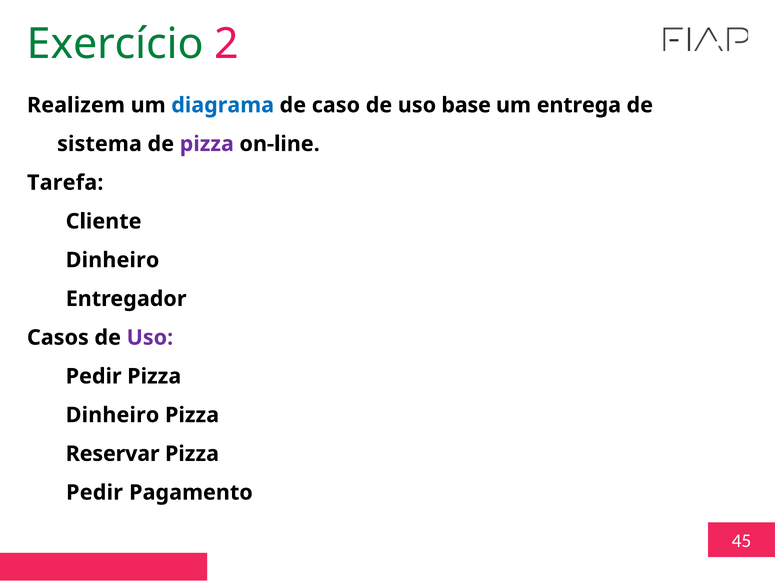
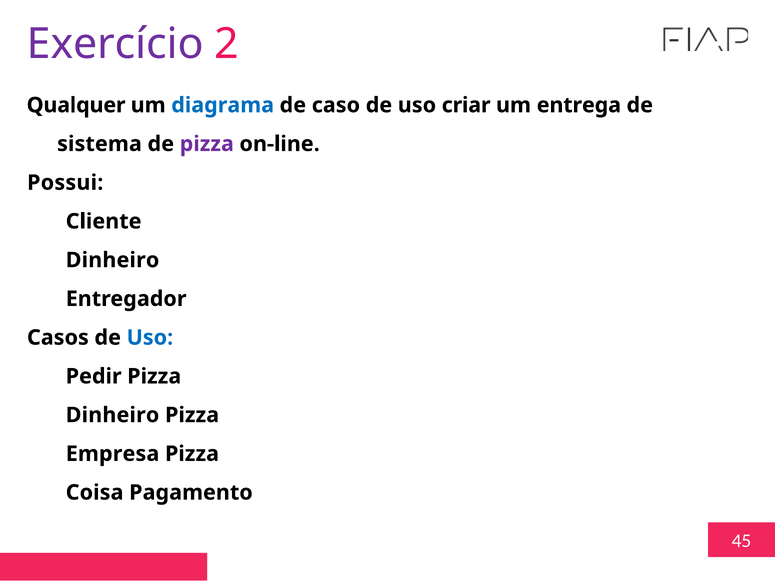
Exercício colour: green -> purple
Realizem: Realizem -> Qualquer
base: base -> criar
Tarefa: Tarefa -> Possui
Uso at (150, 338) colour: purple -> blue
Reservar: Reservar -> Empresa
Pedir at (95, 493): Pedir -> Coisa
